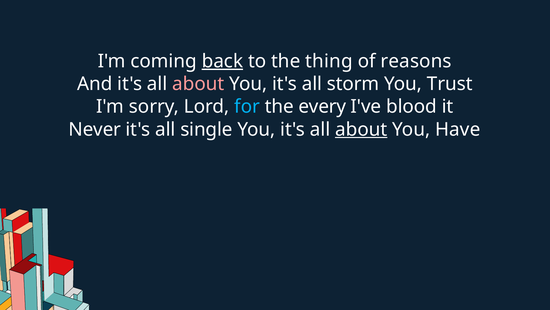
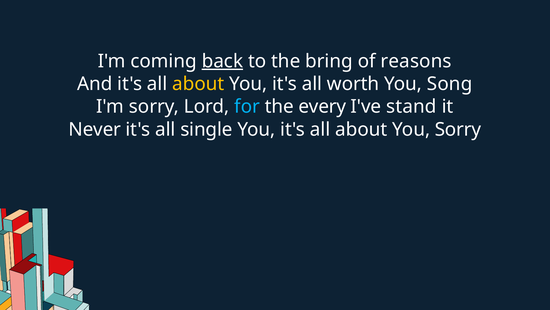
thing: thing -> bring
about at (198, 84) colour: pink -> yellow
storm: storm -> worth
Trust: Trust -> Song
blood: blood -> stand
about at (361, 129) underline: present -> none
You Have: Have -> Sorry
